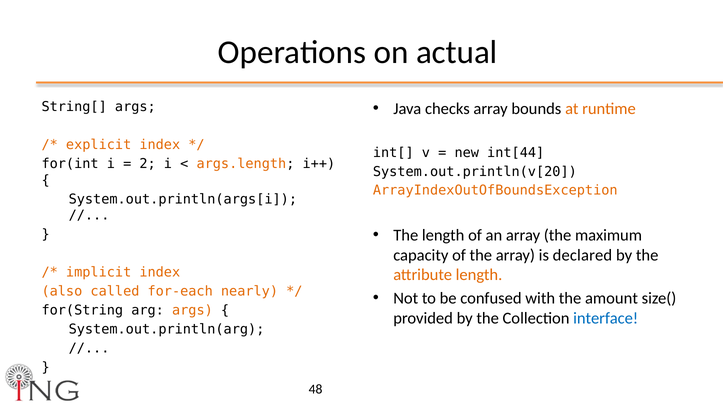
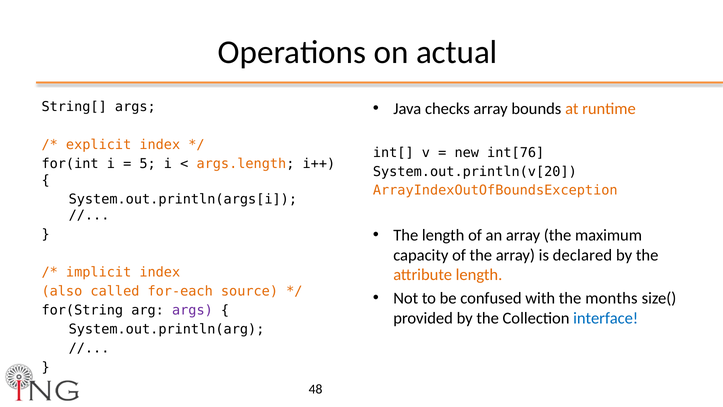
int[44: int[44 -> int[76
2: 2 -> 5
nearly: nearly -> source
amount: amount -> months
args at (192, 310) colour: orange -> purple
